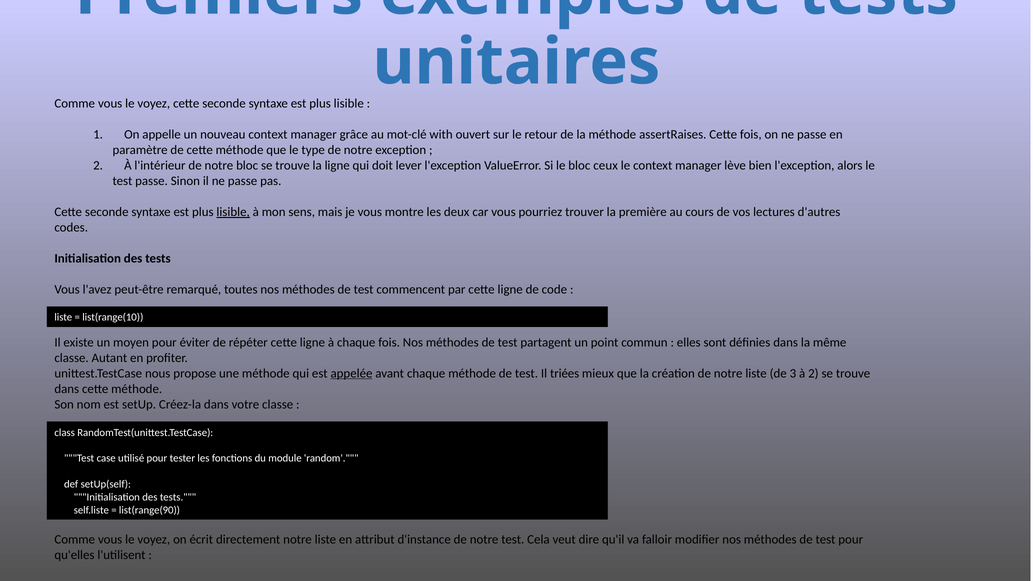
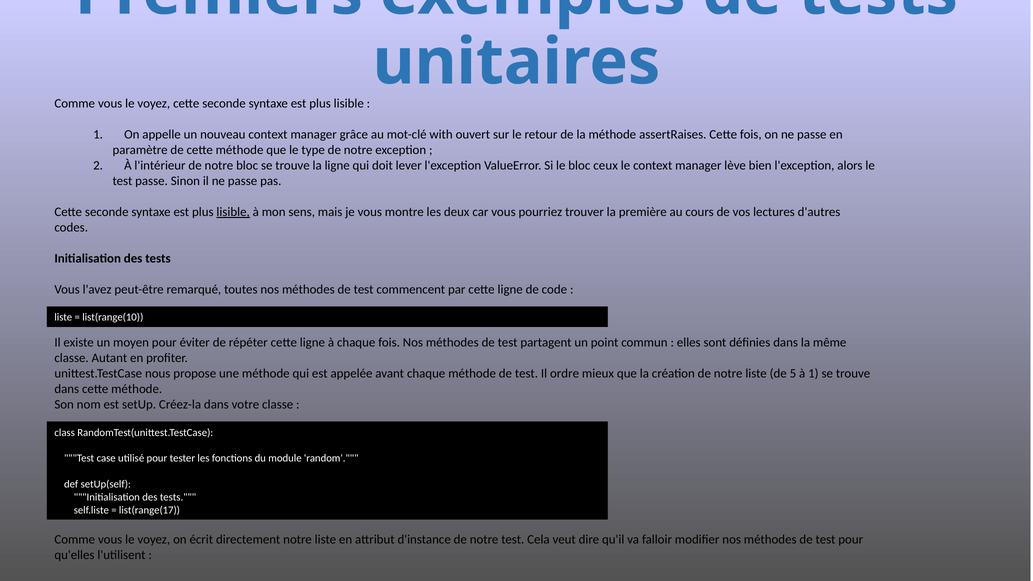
appelée underline: present -> none
triées: triées -> ordre
3: 3 -> 5
à 2: 2 -> 1
list(range(90: list(range(90 -> list(range(17
